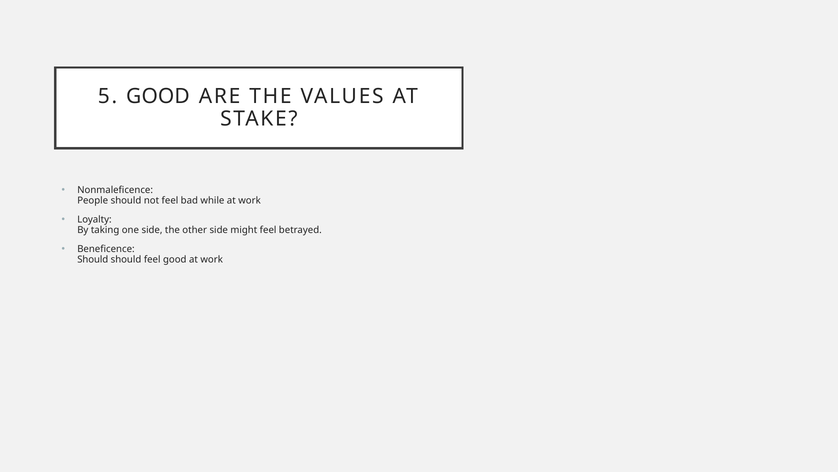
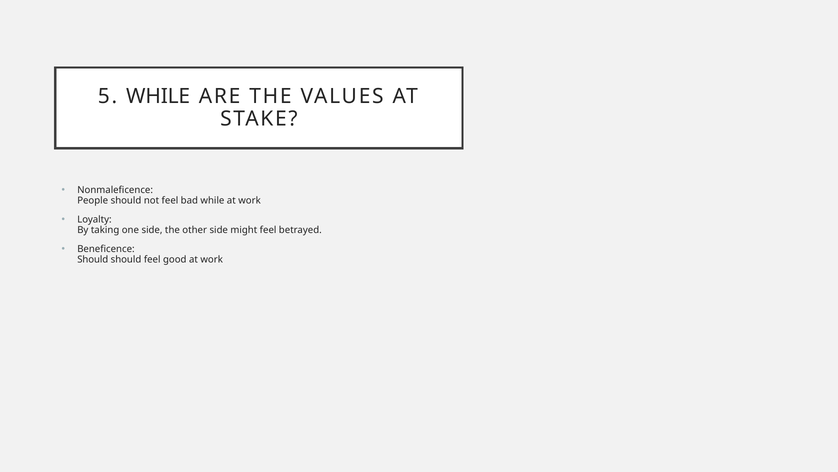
5 GOOD: GOOD -> WHILE
